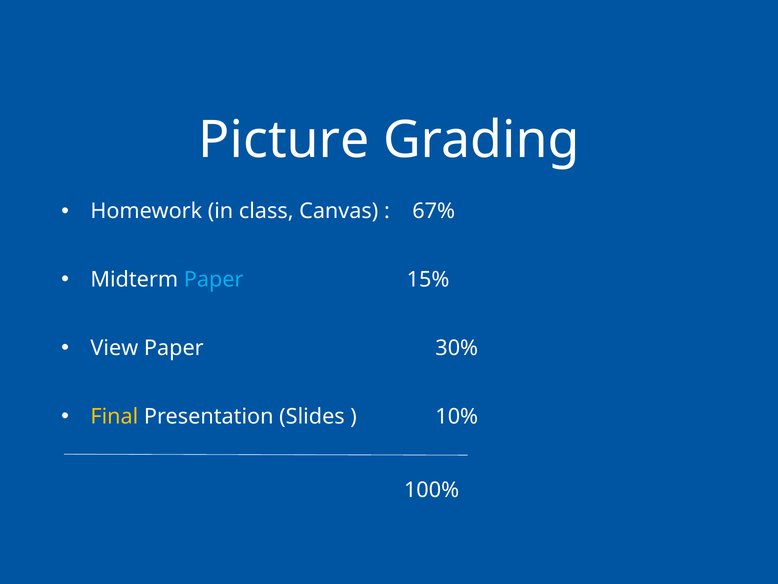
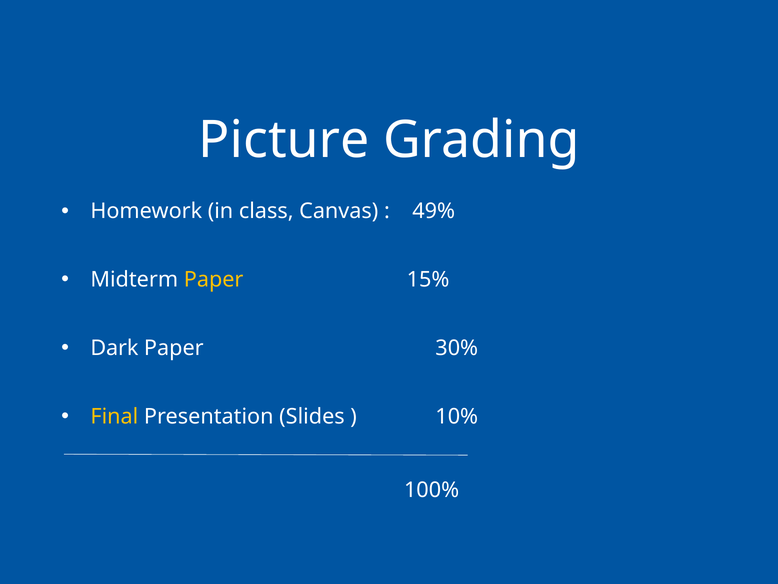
67%: 67% -> 49%
Paper at (214, 279) colour: light blue -> yellow
View: View -> Dark
